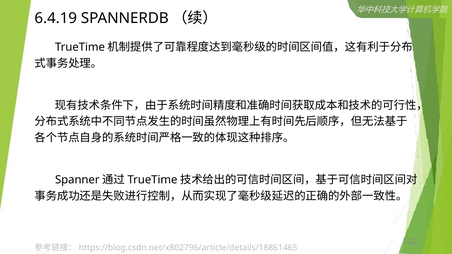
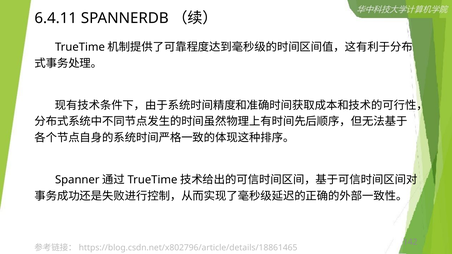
6.4.19: 6.4.19 -> 6.4.11
